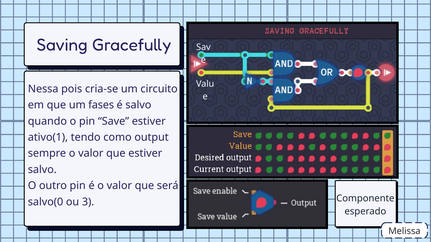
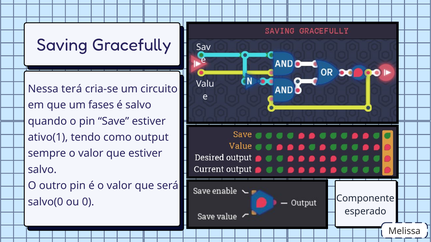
pois: pois -> terá
3: 3 -> 0
